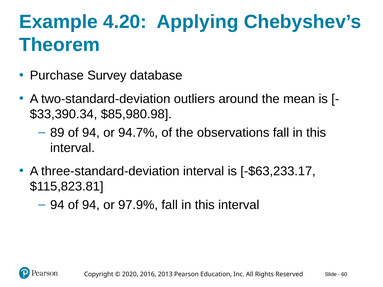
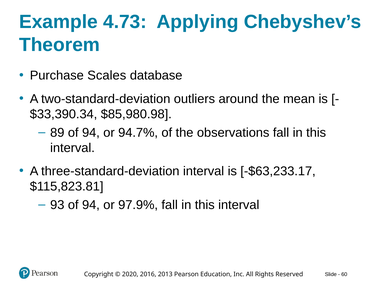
4.20: 4.20 -> 4.73
Survey: Survey -> Scales
94 at (57, 205): 94 -> 93
